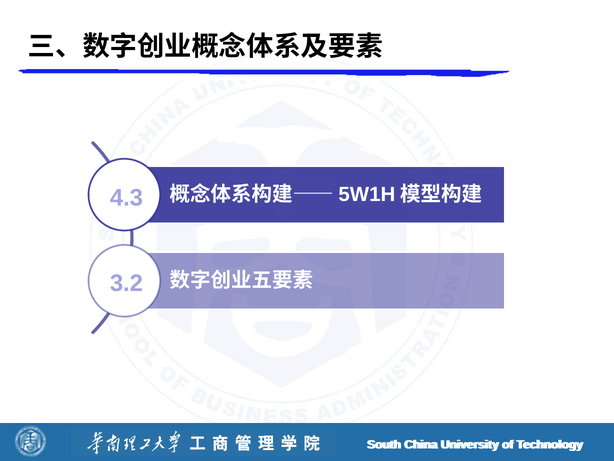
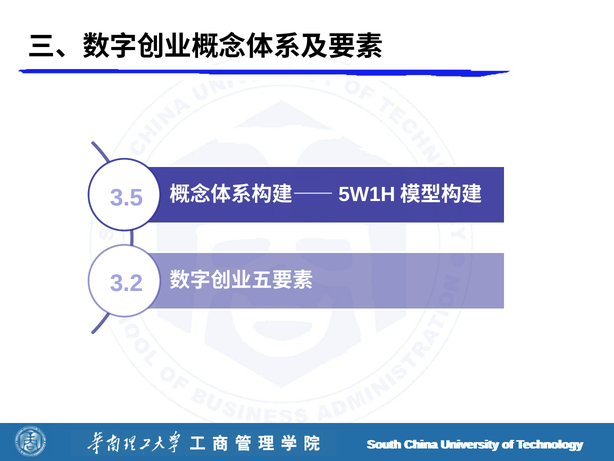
4.3: 4.3 -> 3.5
